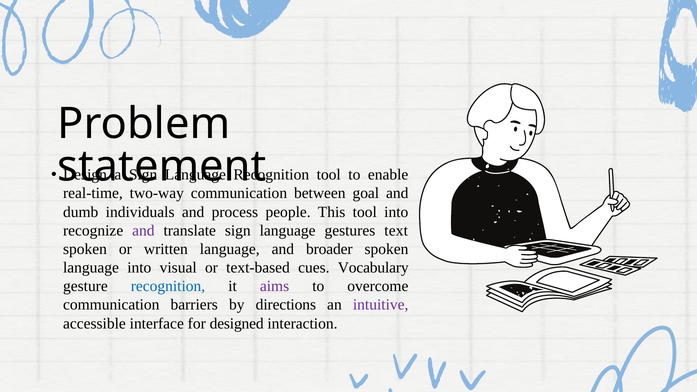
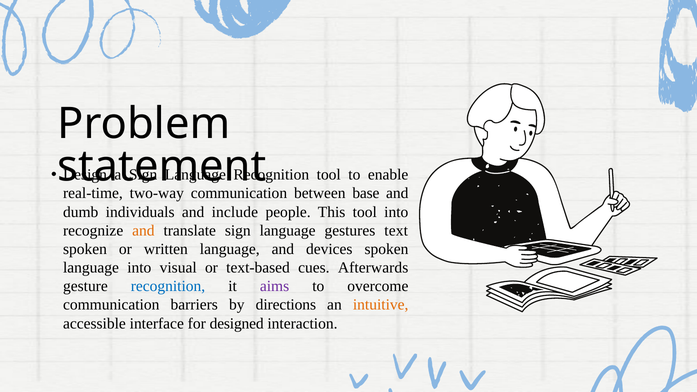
goal: goal -> base
process: process -> include
and at (143, 231) colour: purple -> orange
broader: broader -> devices
Vocabulary: Vocabulary -> Afterwards
intuitive colour: purple -> orange
